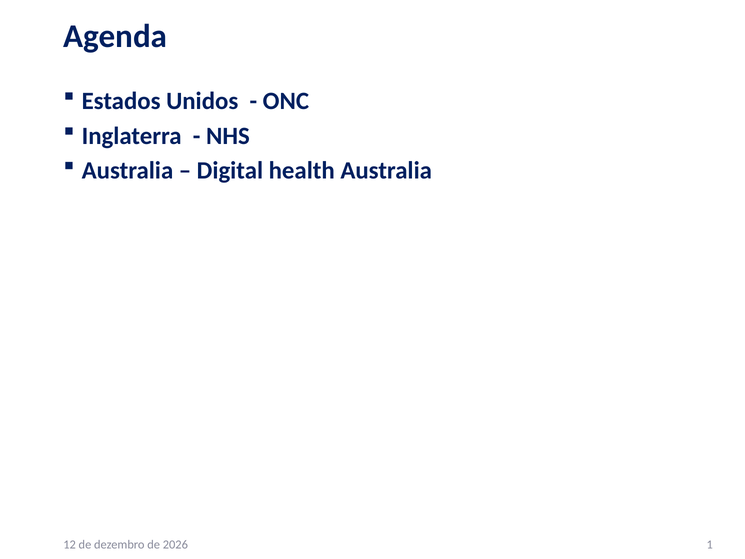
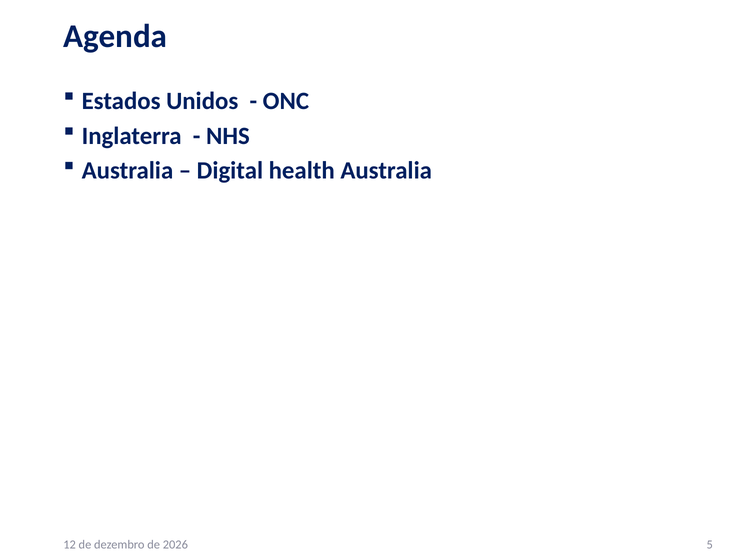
1: 1 -> 5
